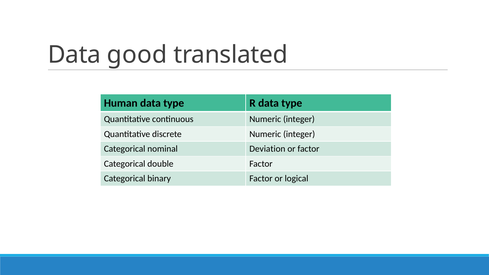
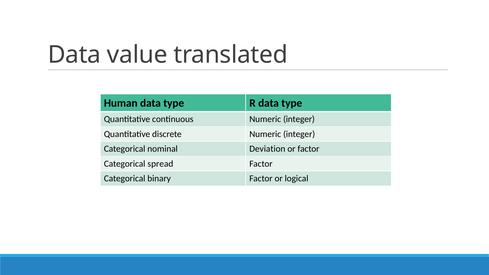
good: good -> value
double: double -> spread
